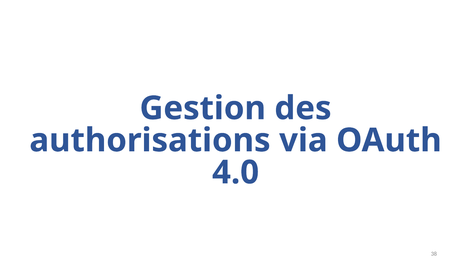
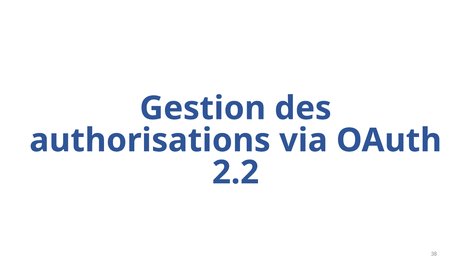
4.0: 4.0 -> 2.2
